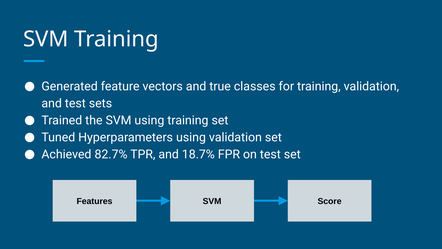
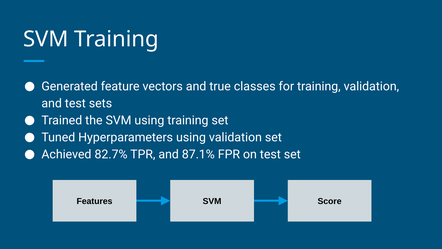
18.7%: 18.7% -> 87.1%
